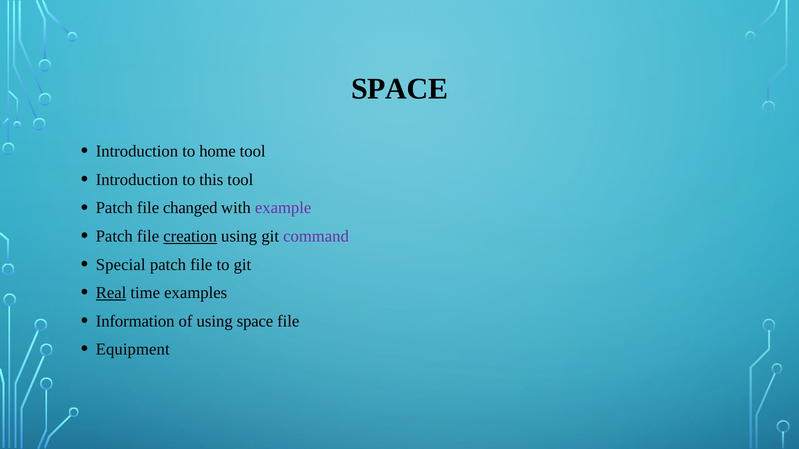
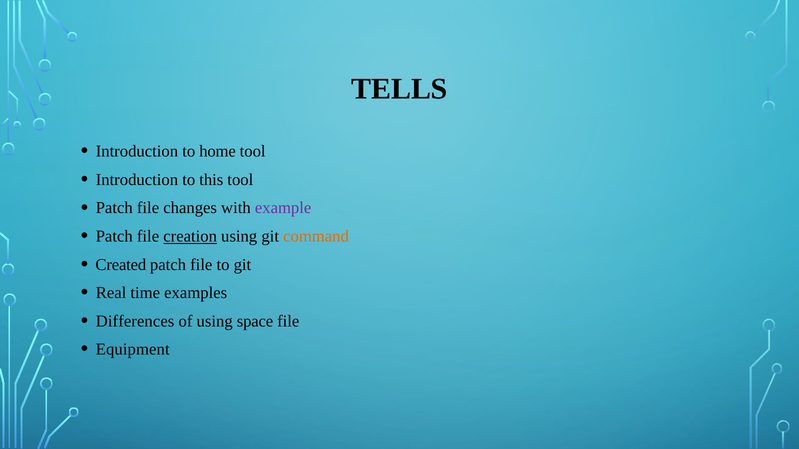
SPACE at (400, 89): SPACE -> TELLS
changed: changed -> changes
command colour: purple -> orange
Special: Special -> Created
Real underline: present -> none
Information: Information -> Differences
